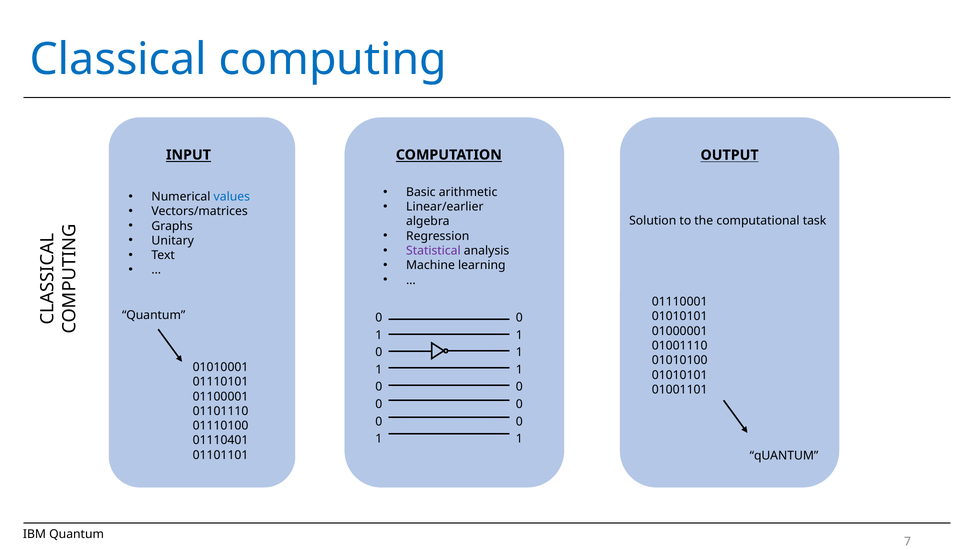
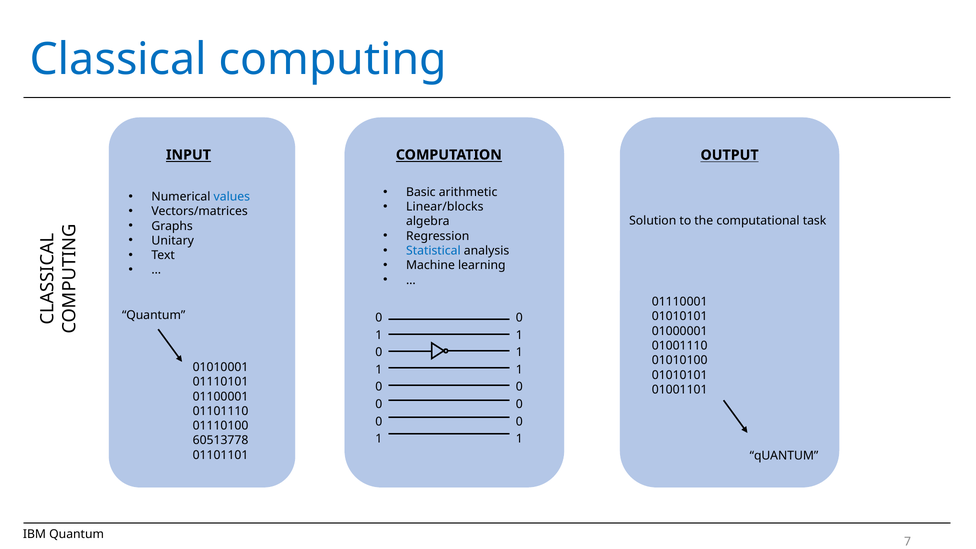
Linear/earlier: Linear/earlier -> Linear/blocks
Statistical colour: purple -> blue
01110401: 01110401 -> 60513778
